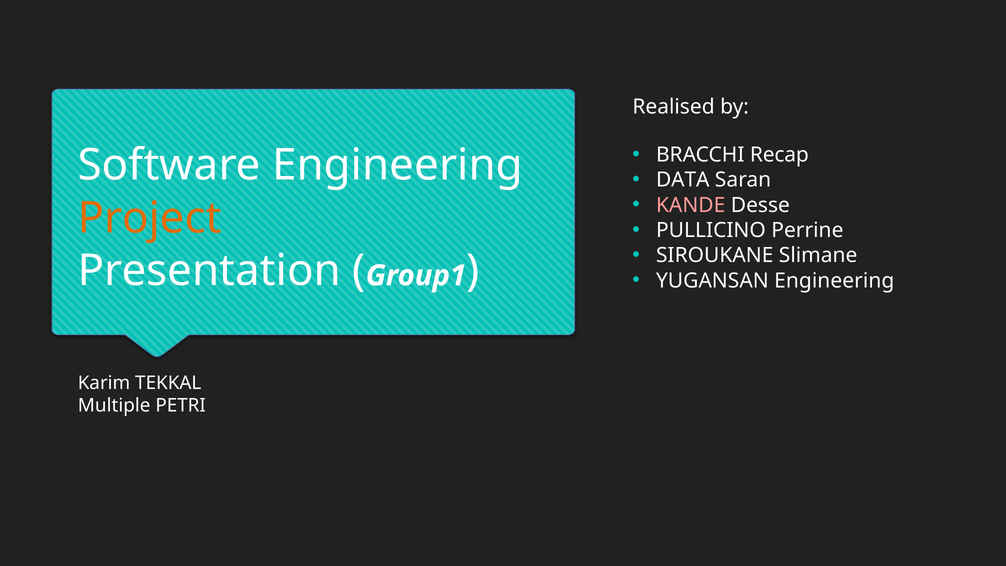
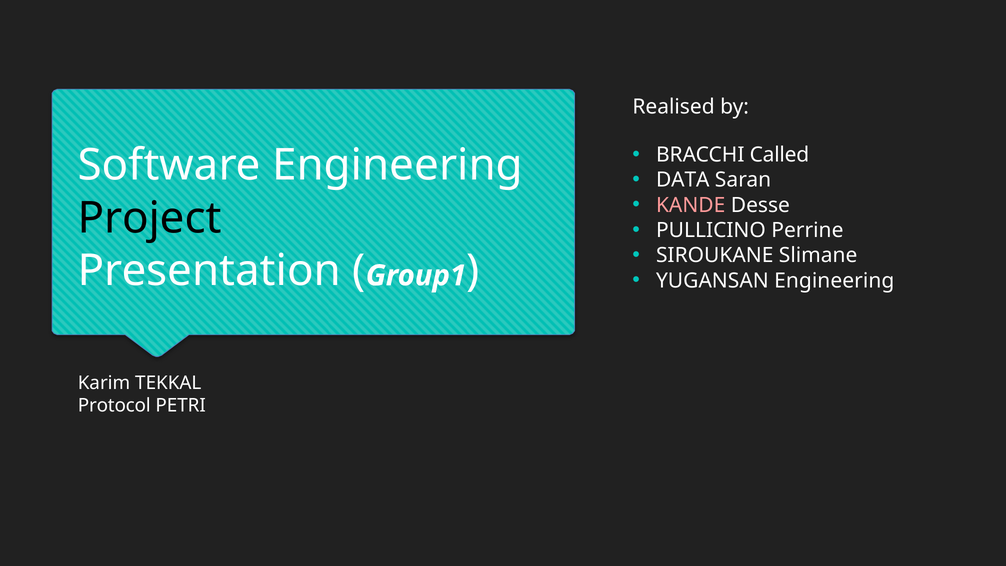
Recap: Recap -> Called
Project colour: orange -> black
Multiple: Multiple -> Protocol
